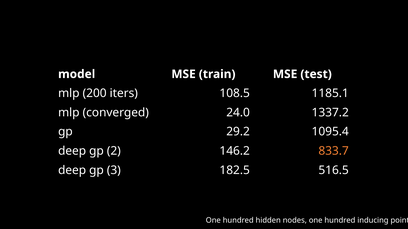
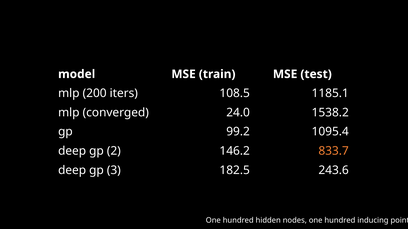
1337.2: 1337.2 -> 1538.2
29.2: 29.2 -> 99.2
516.5: 516.5 -> 243.6
